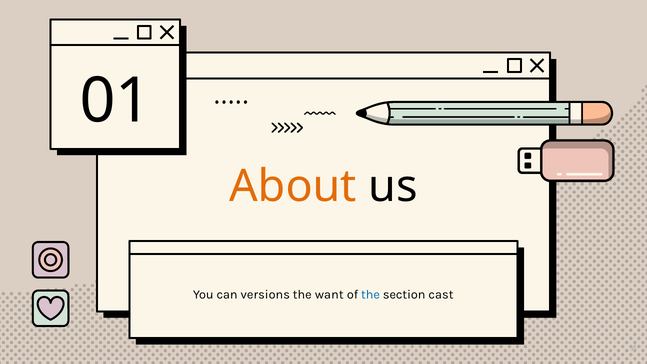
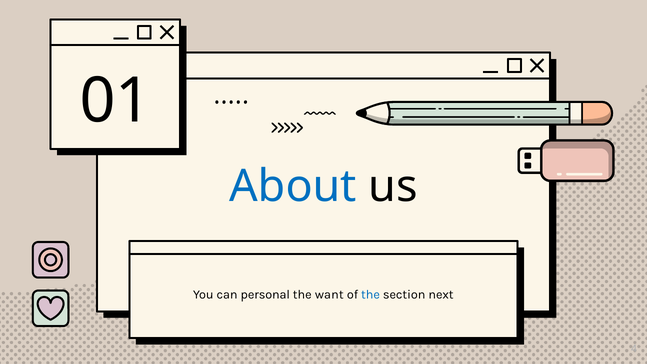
About colour: orange -> blue
versions: versions -> personal
cast: cast -> next
